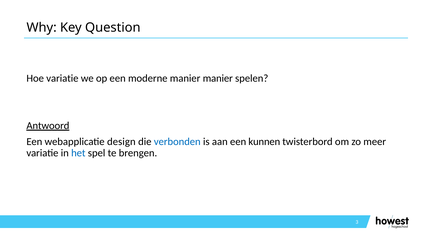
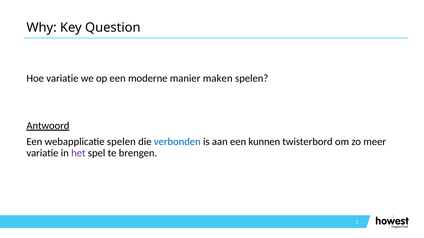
manier manier: manier -> maken
webapplicatie design: design -> spelen
het colour: blue -> purple
